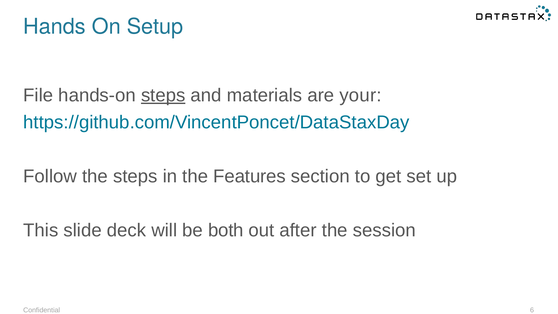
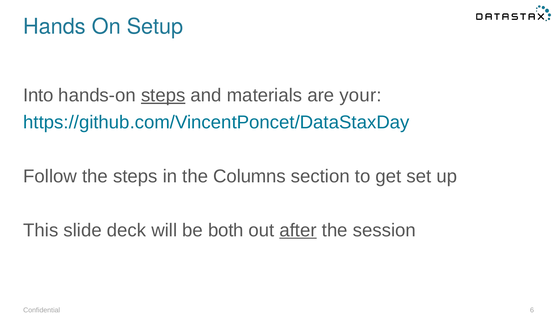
File: File -> Into
Features: Features -> Columns
after underline: none -> present
